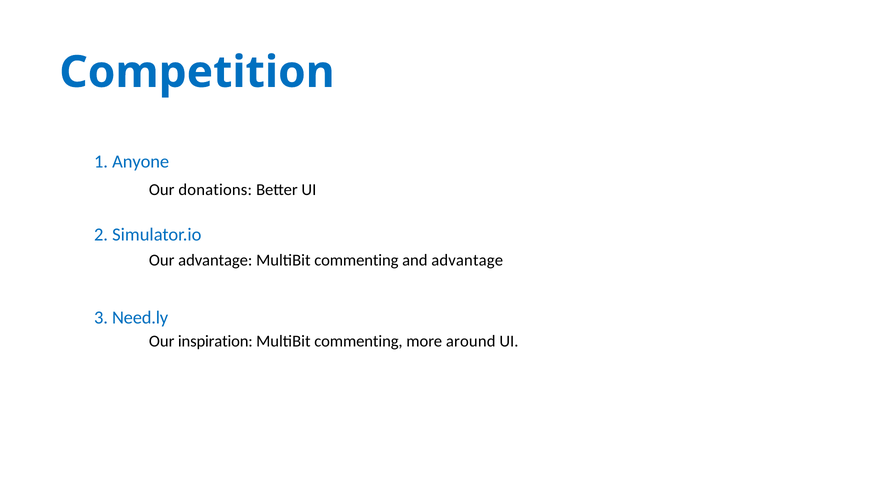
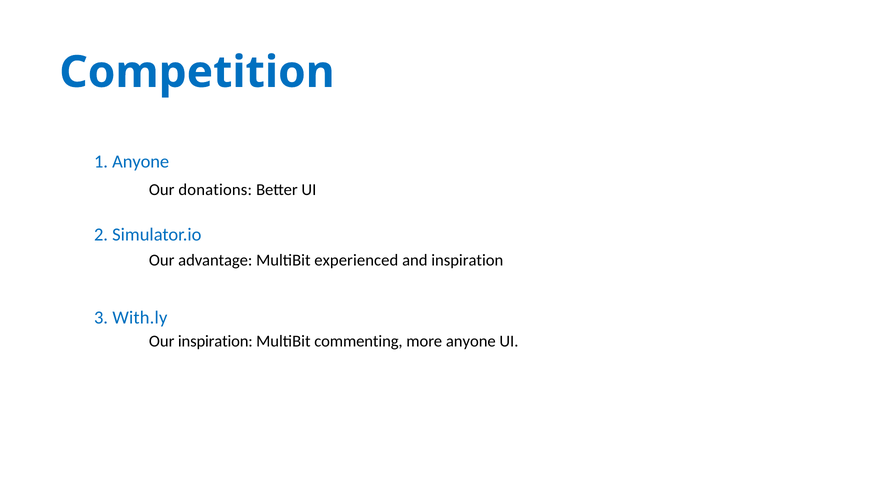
advantage MultiBit commenting: commenting -> experienced
and advantage: advantage -> inspiration
Need.ly: Need.ly -> With.ly
more around: around -> anyone
